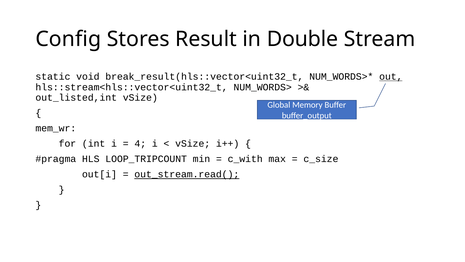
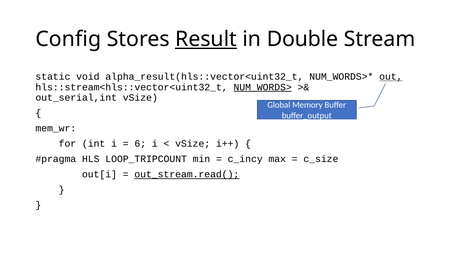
Result underline: none -> present
break_result(hls::vector<uint32_t: break_result(hls::vector<uint32_t -> alpha_result(hls::vector<uint32_t
NUM_WORDS> underline: none -> present
out_listed,int: out_listed,int -> out_serial,int
4: 4 -> 6
c_with: c_with -> c_incy
